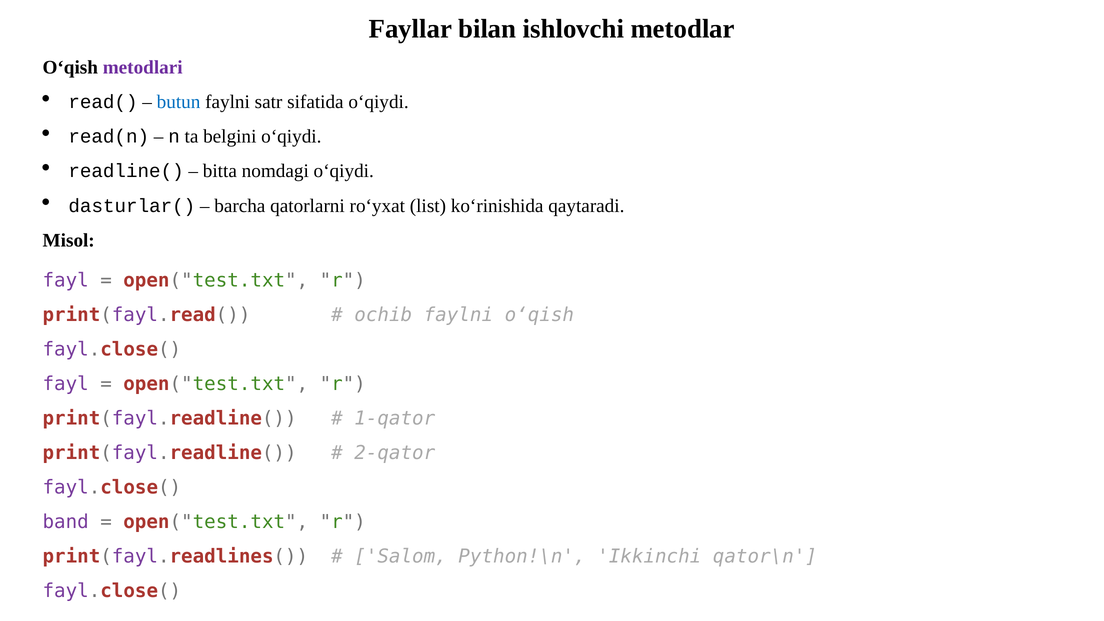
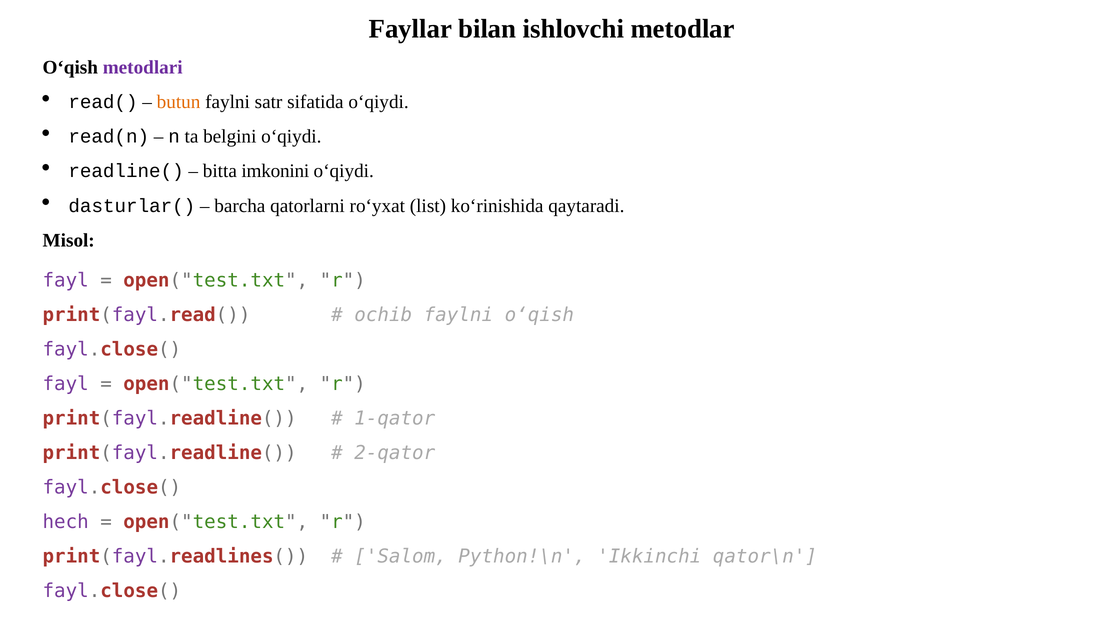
butun colour: blue -> orange
nomdagi: nomdagi -> imkonini
band: band -> hech
